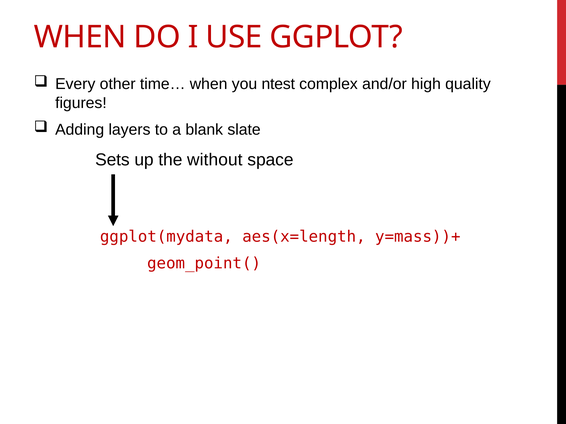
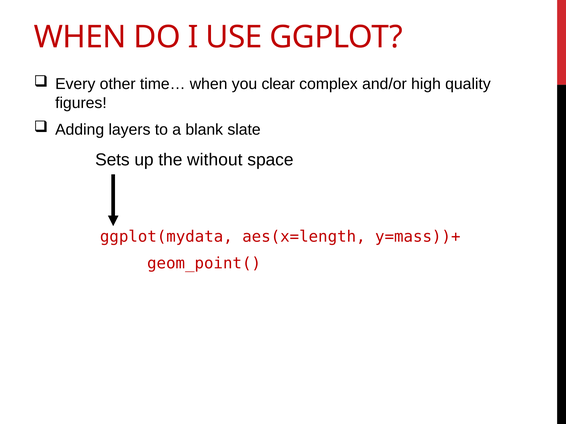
ntest: ntest -> clear
